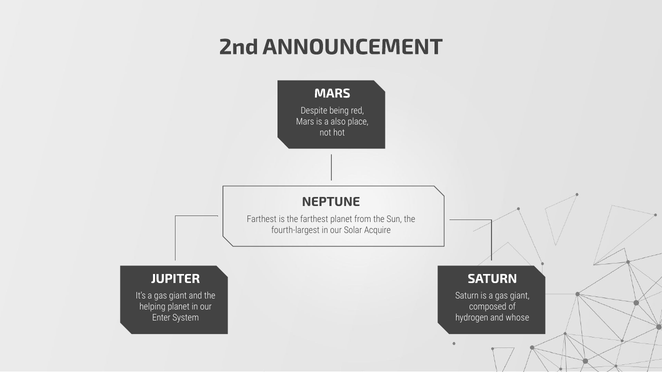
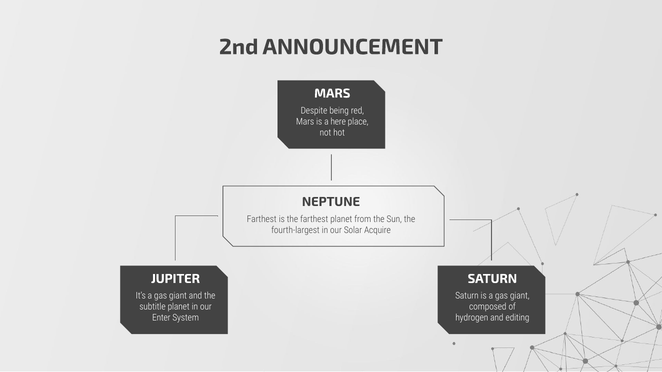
also: also -> here
helping: helping -> subtitle
whose: whose -> editing
